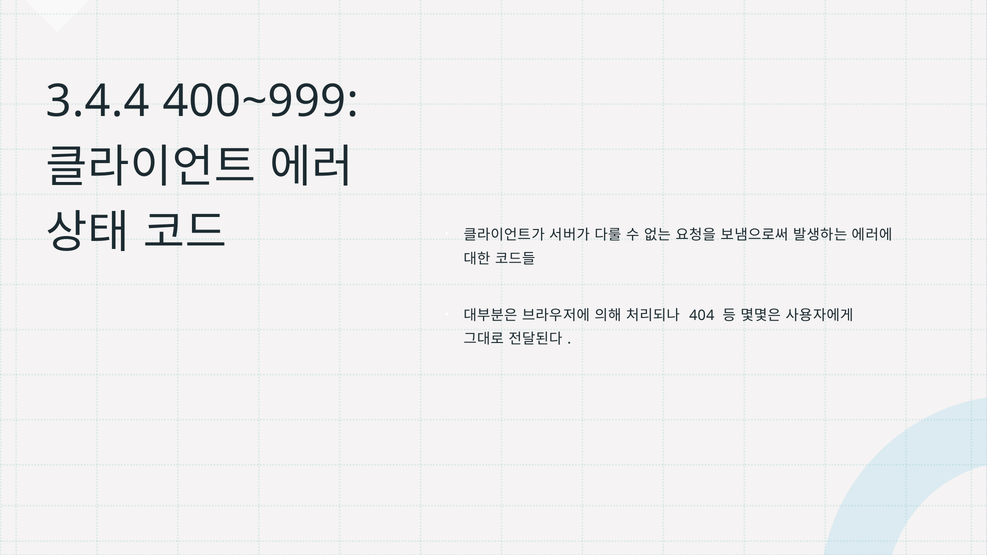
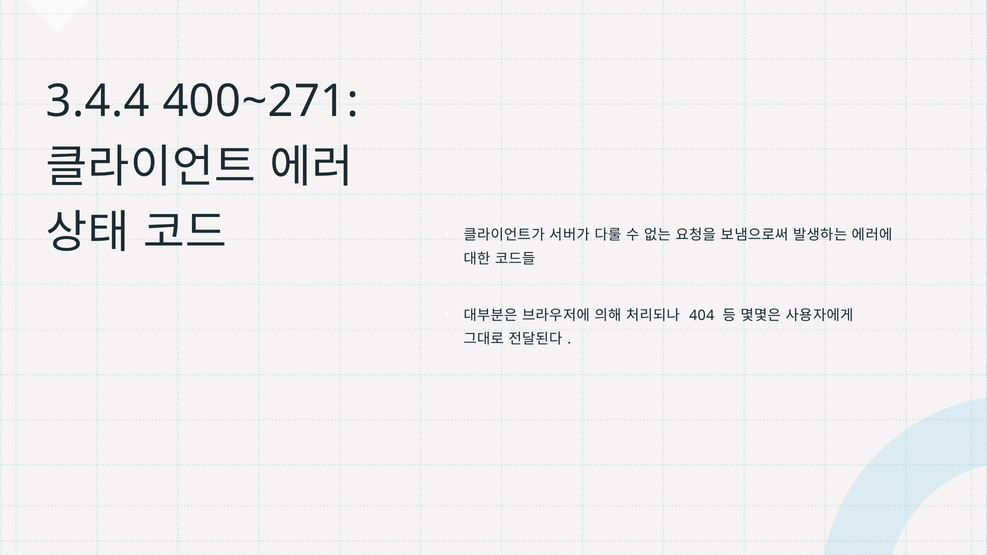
400~999: 400~999 -> 400~271
